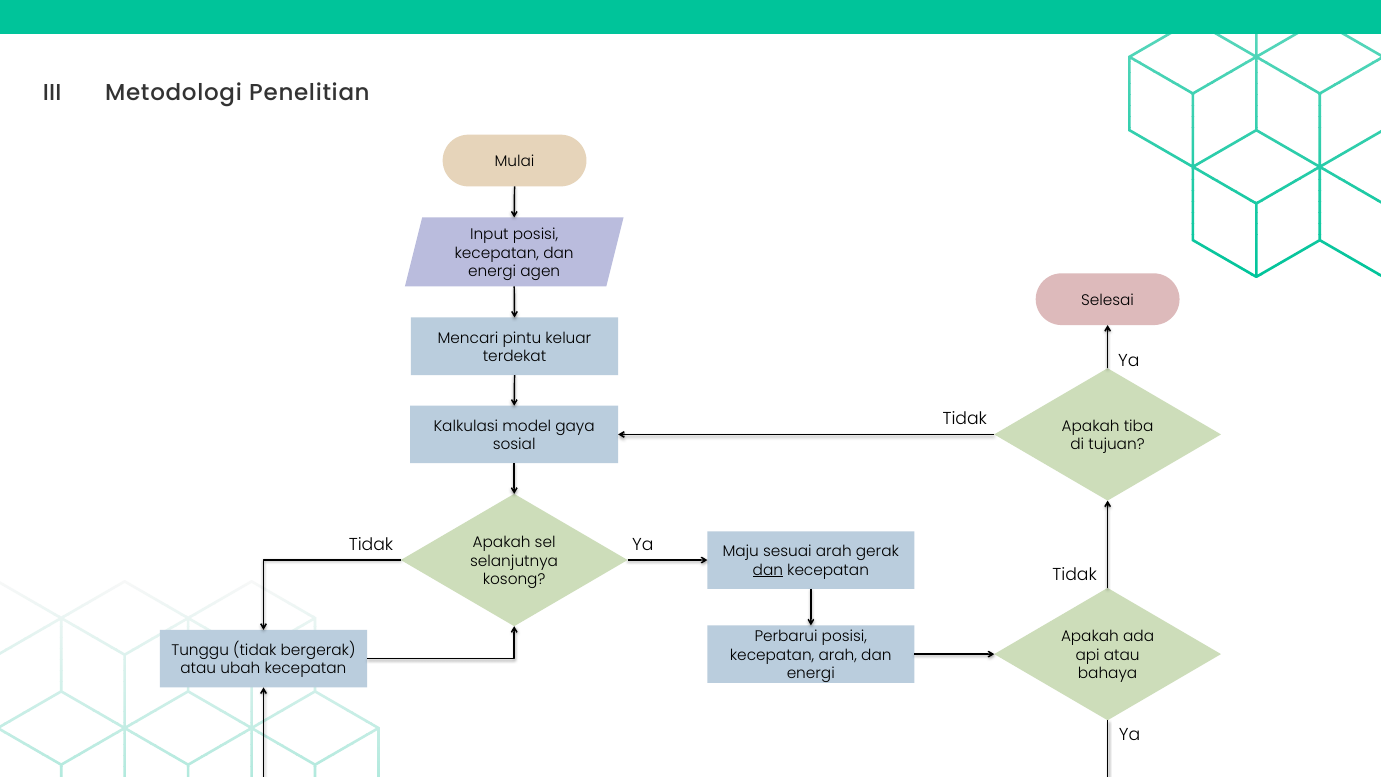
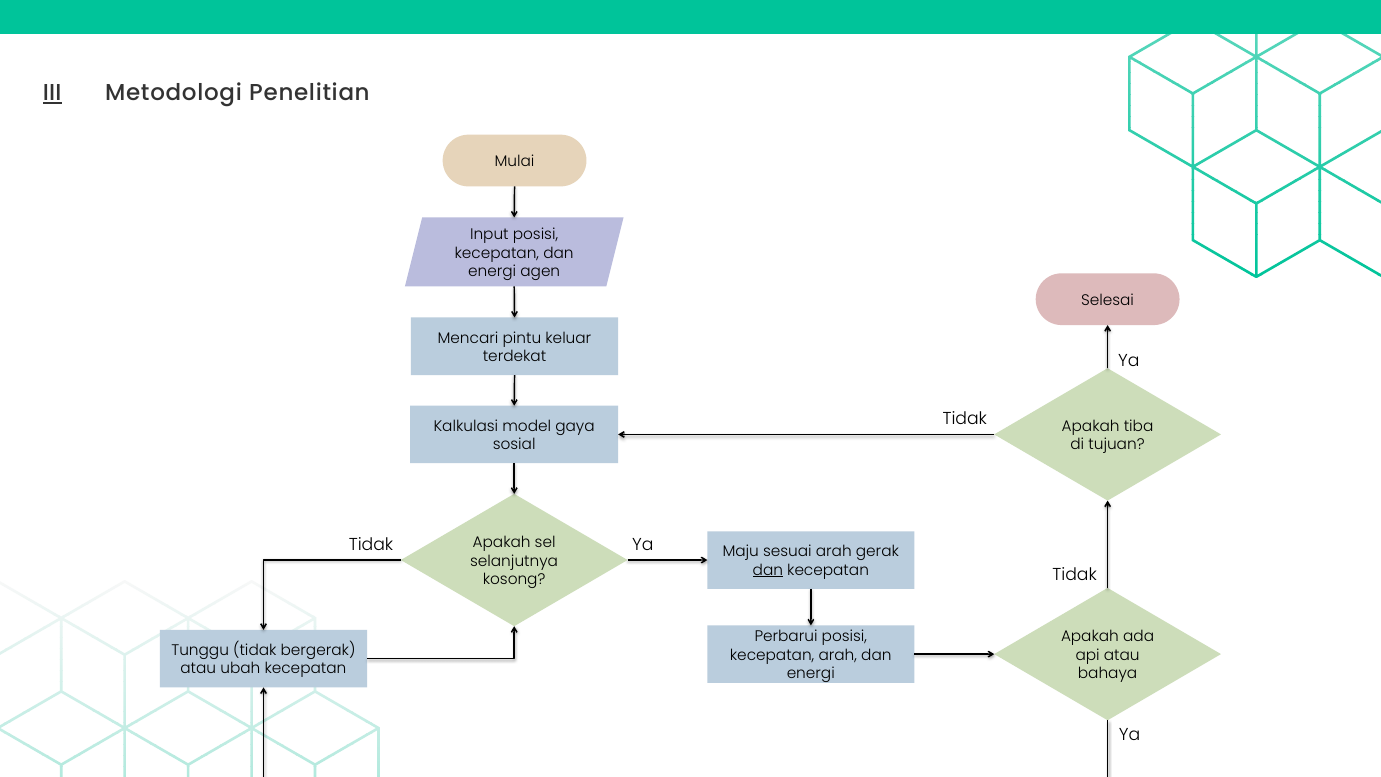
III underline: none -> present
